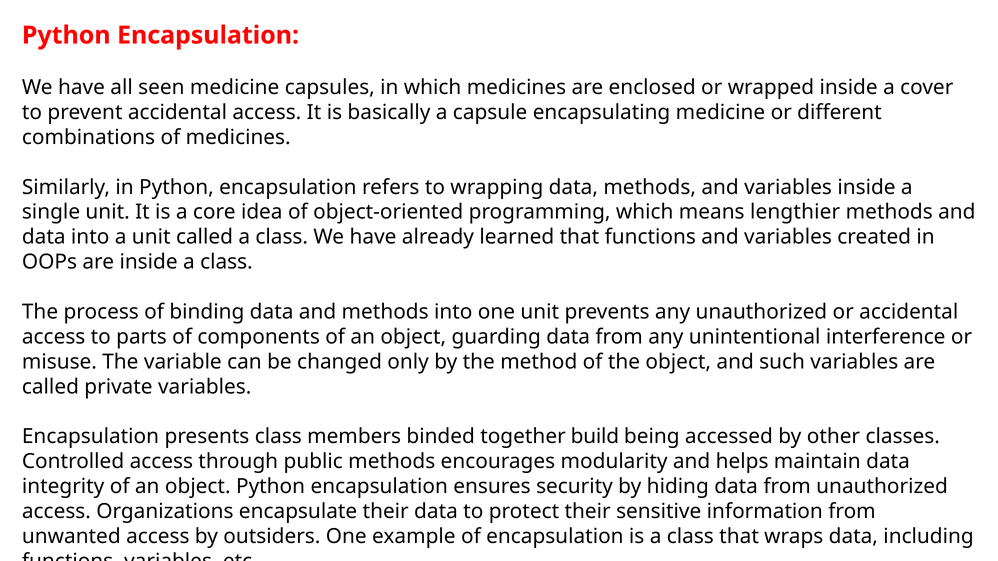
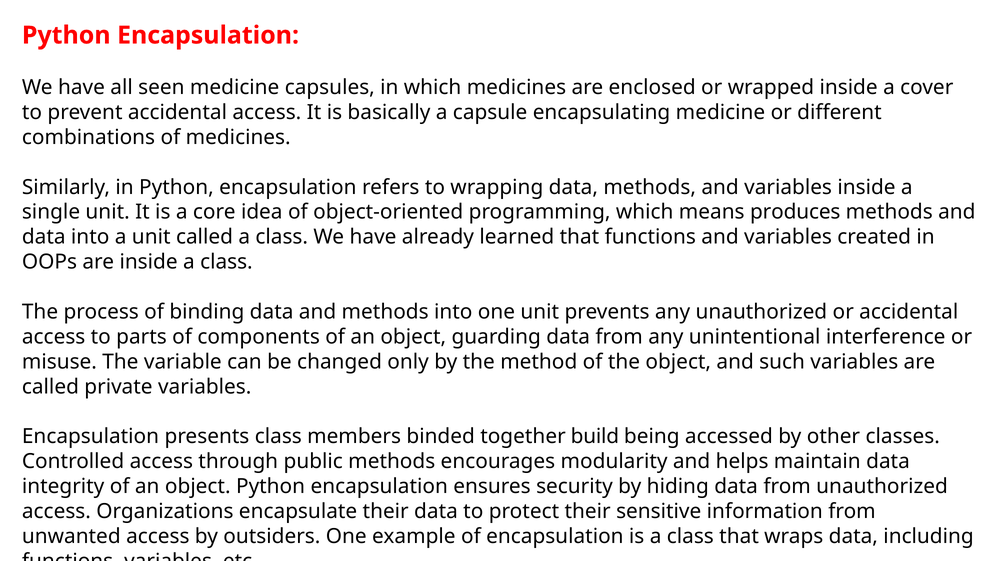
lengthier: lengthier -> produces
